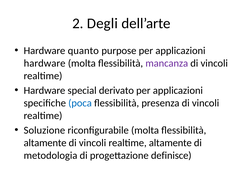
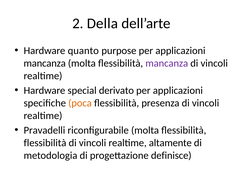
Degli: Degli -> Della
hardware at (45, 63): hardware -> mancanza
poca colour: blue -> orange
Soluzione: Soluzione -> Pravadelli
altamente at (45, 143): altamente -> flessibilità
